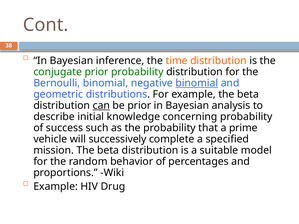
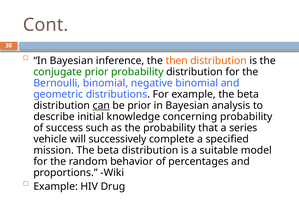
time: time -> then
binomial at (197, 83) underline: present -> none
prime: prime -> series
